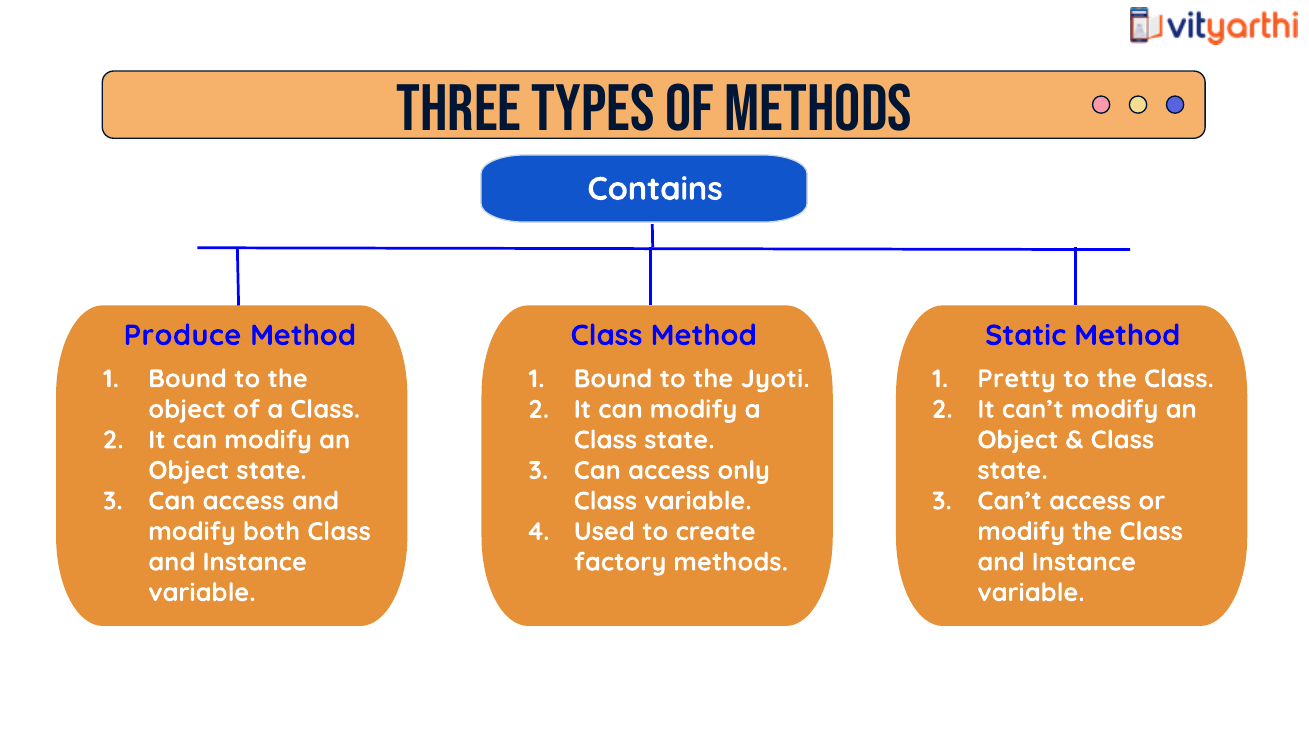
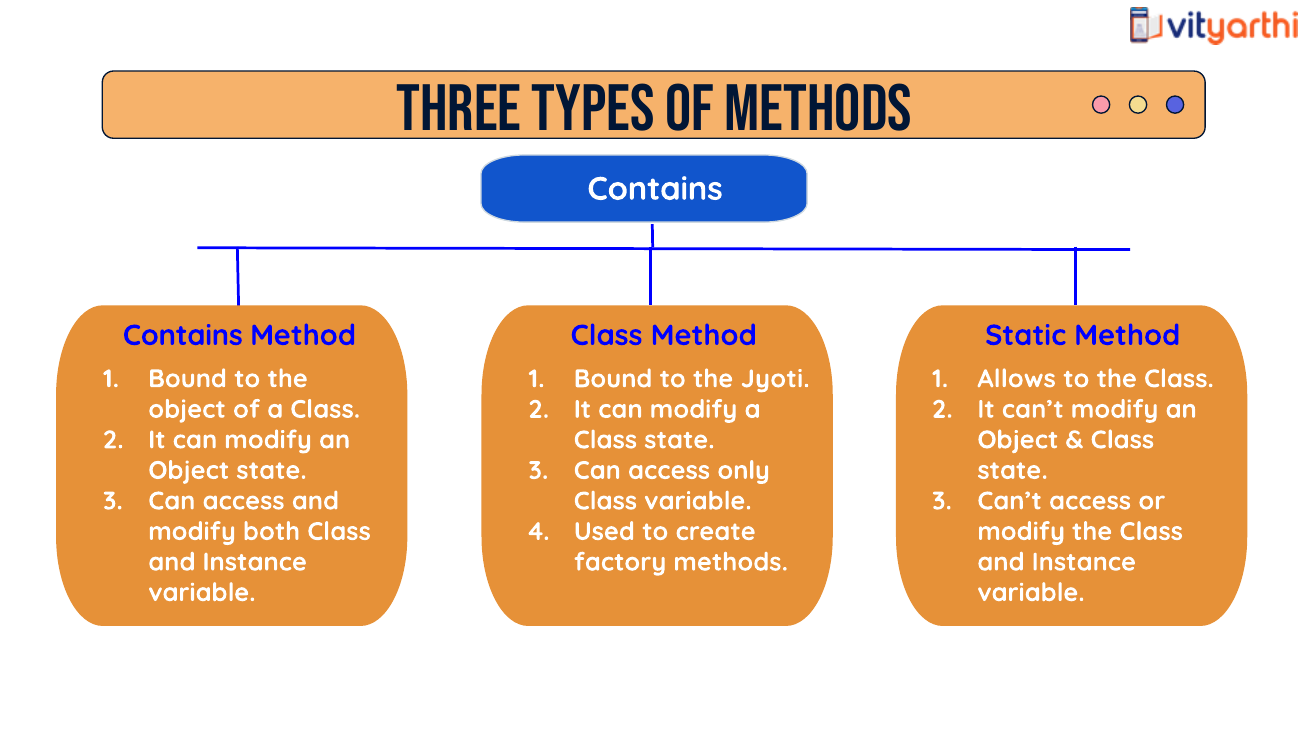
Produce at (183, 336): Produce -> Contains
Pretty: Pretty -> Allows
